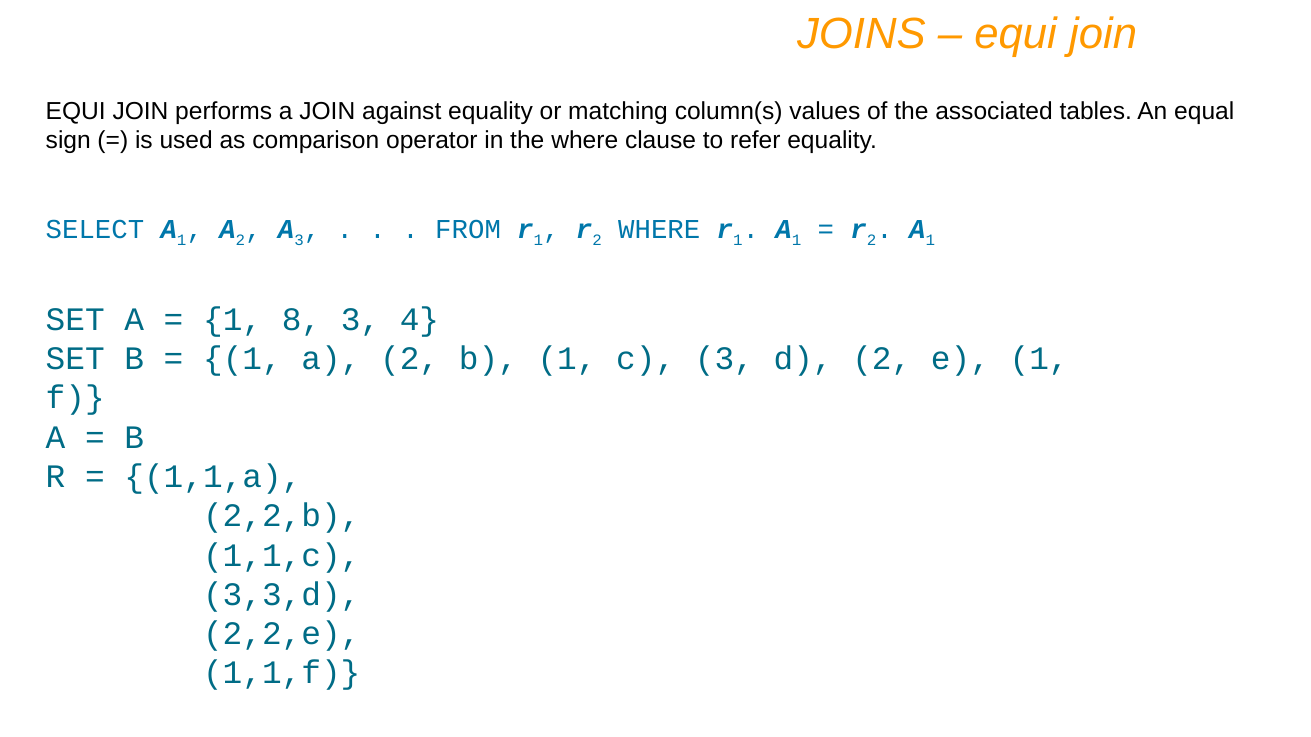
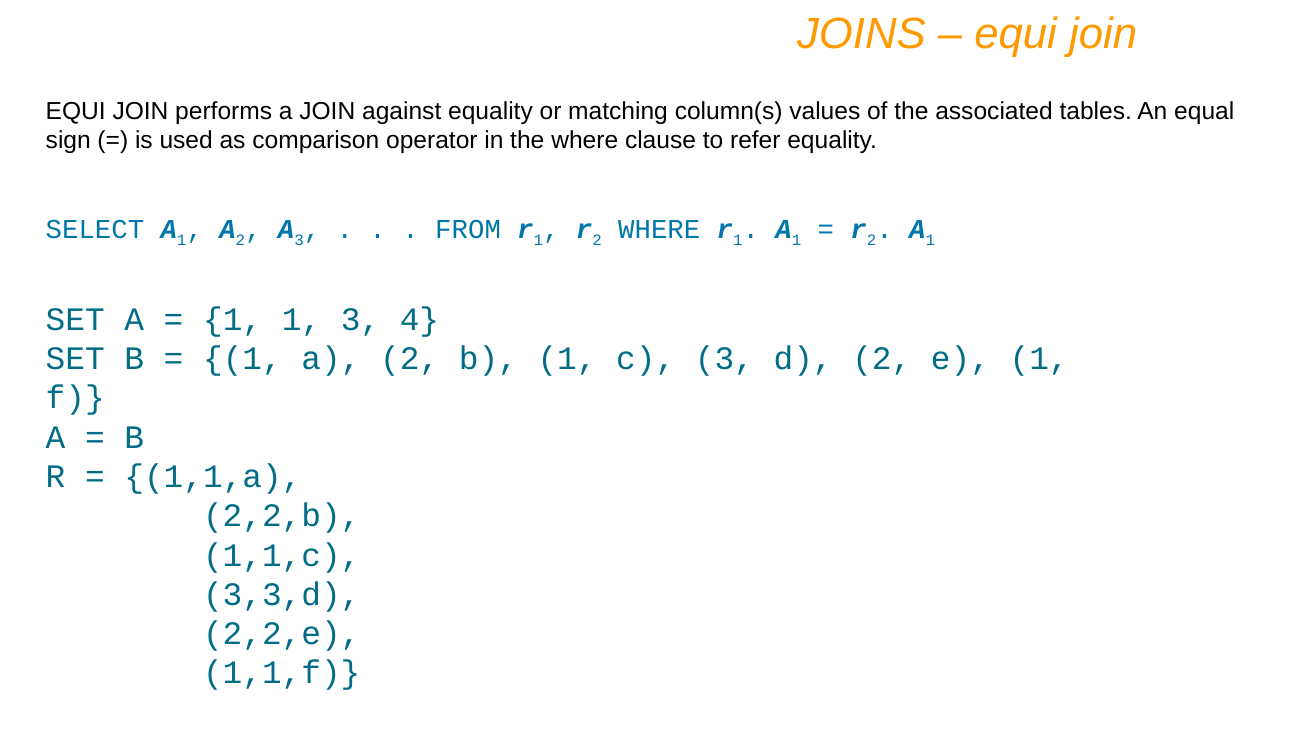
1 8: 8 -> 1
